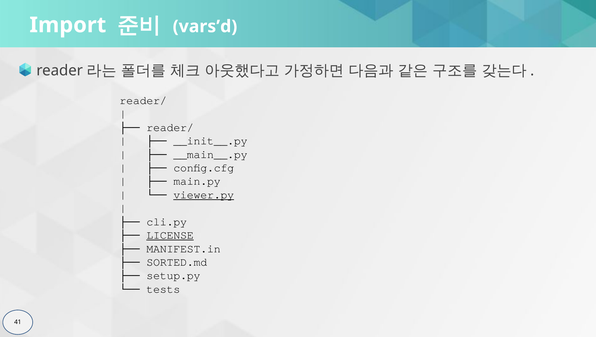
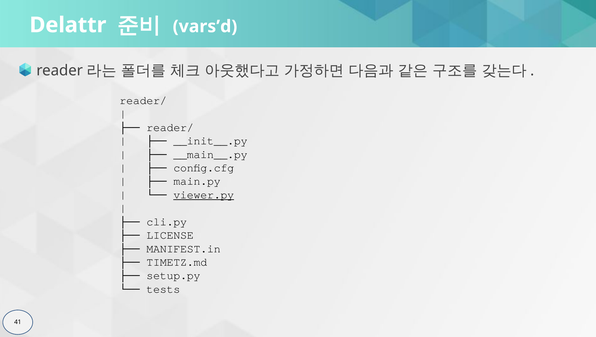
Import: Import -> Delattr
LICENSE underline: present -> none
SORTED.md: SORTED.md -> TIMETZ.md
